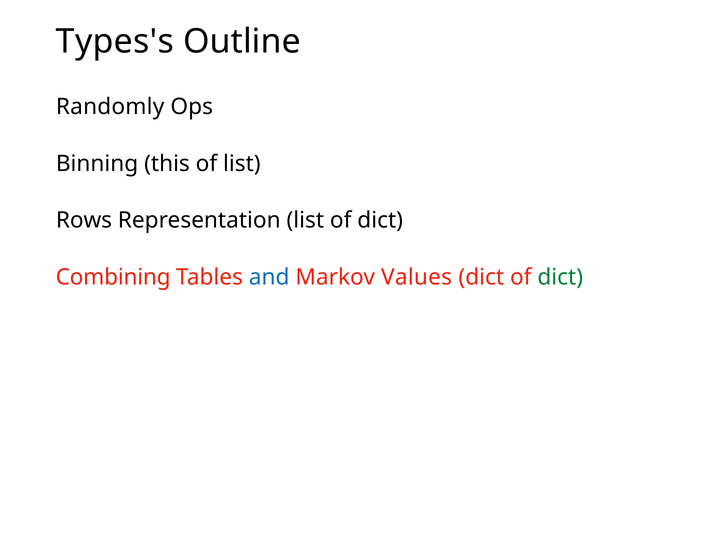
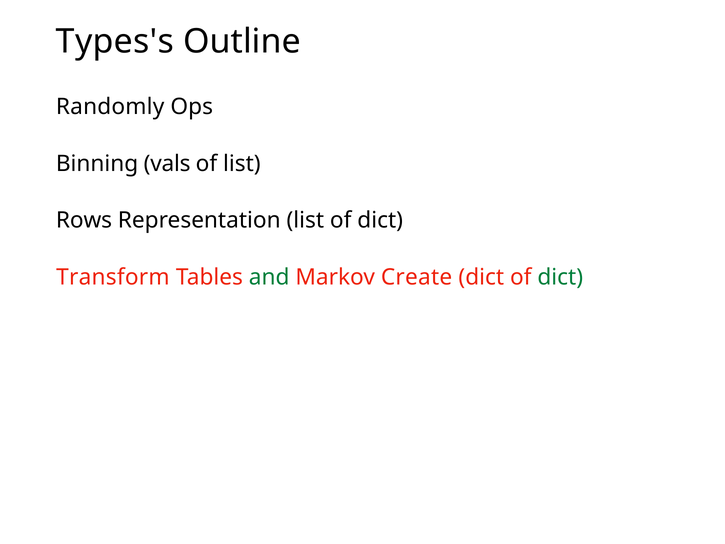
this: this -> vals
Combining: Combining -> Transform
and colour: blue -> green
Values: Values -> Create
